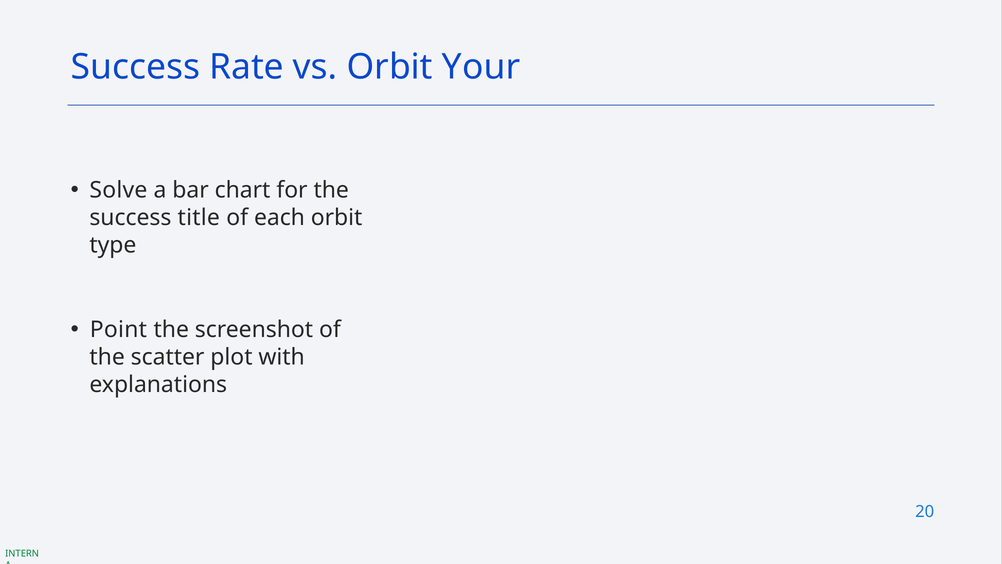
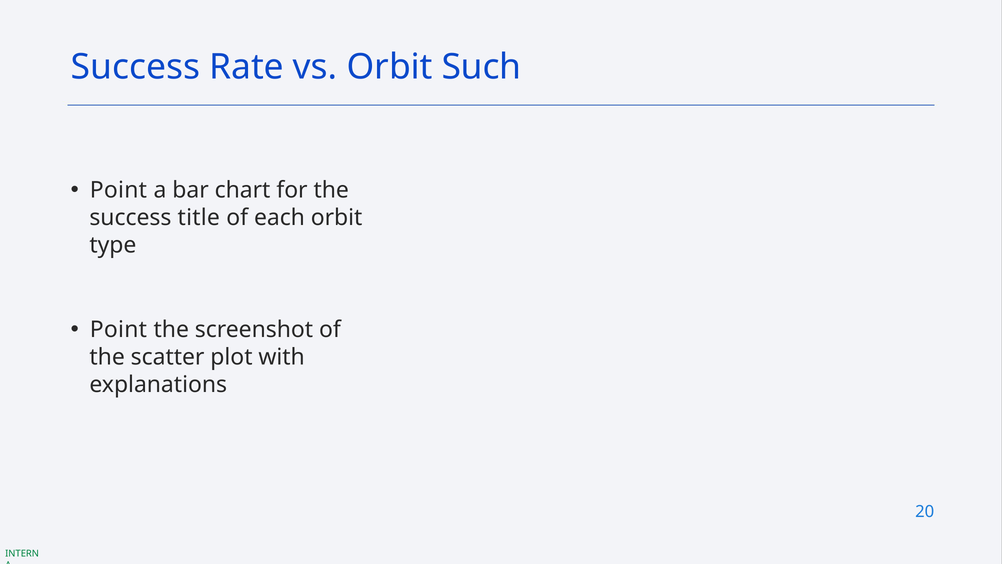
Your: Your -> Such
Solve at (118, 190): Solve -> Point
